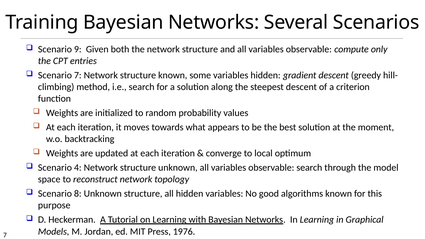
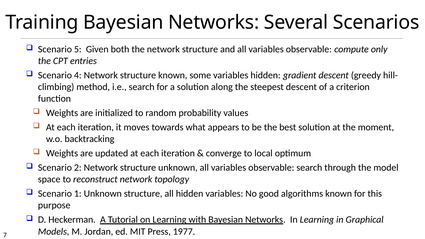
9: 9 -> 5
Scenario 7: 7 -> 4
4: 4 -> 2
8: 8 -> 1
1976: 1976 -> 1977
